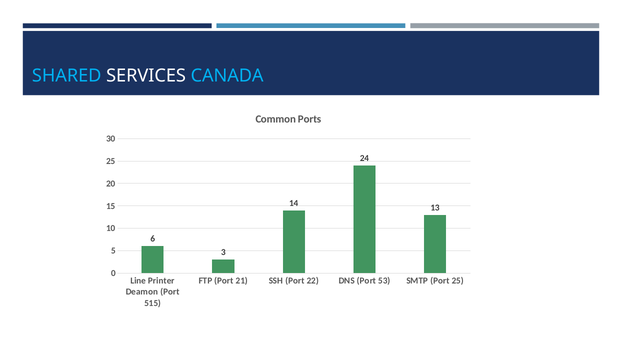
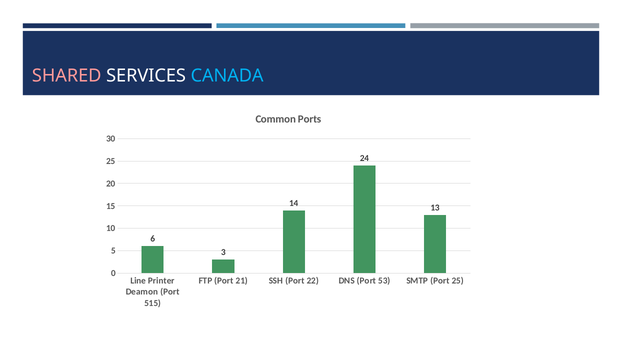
SHARED colour: light blue -> pink
